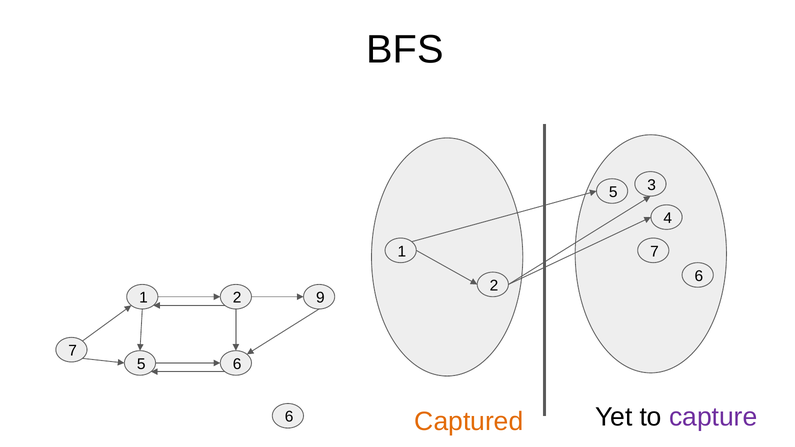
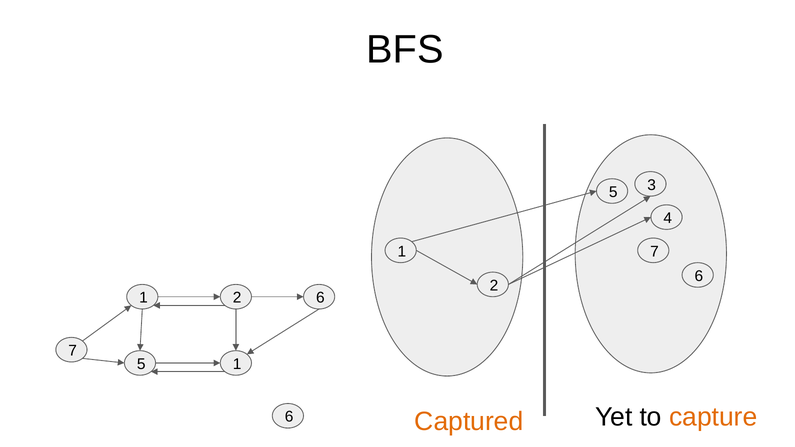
2 9: 9 -> 6
5 6: 6 -> 1
capture colour: purple -> orange
